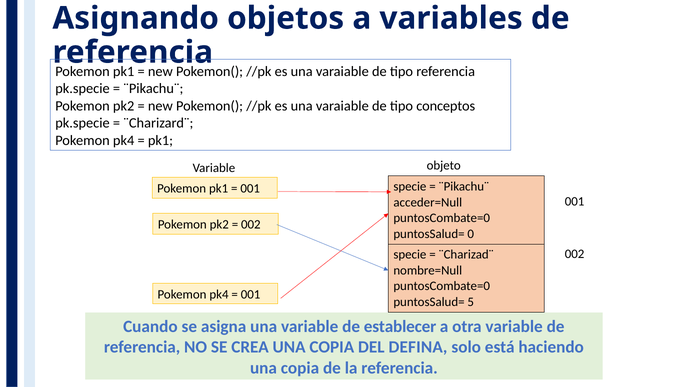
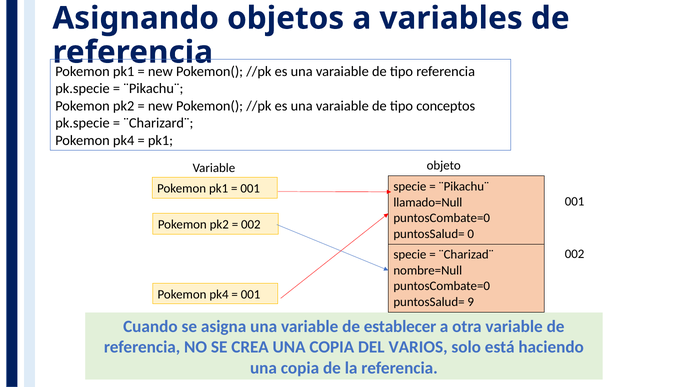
acceder=Null: acceder=Null -> llamado=Null
5: 5 -> 9
DEFINA: DEFINA -> VARIOS
